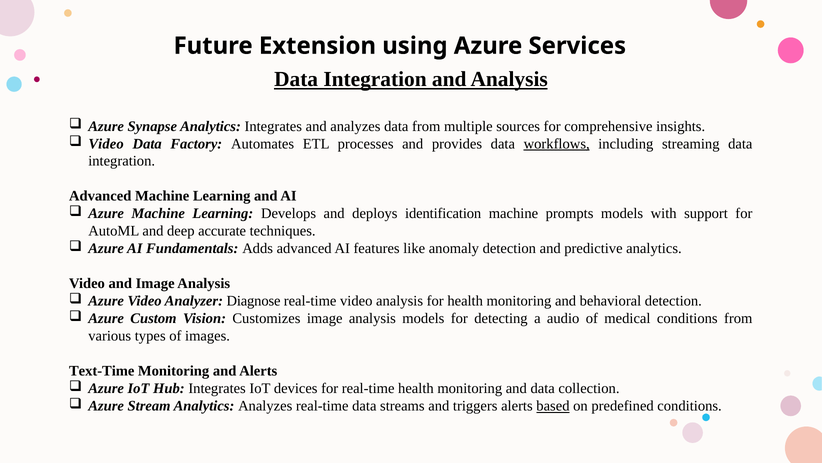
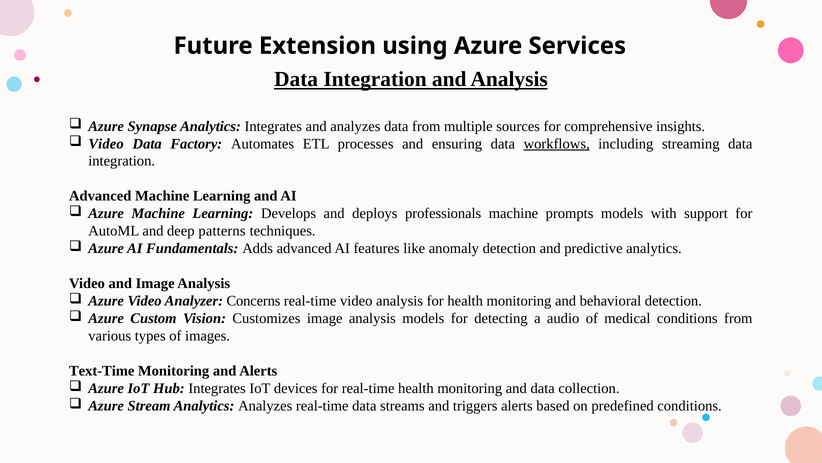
provides: provides -> ensuring
identification: identification -> professionals
accurate: accurate -> patterns
Diagnose: Diagnose -> Concerns
based underline: present -> none
